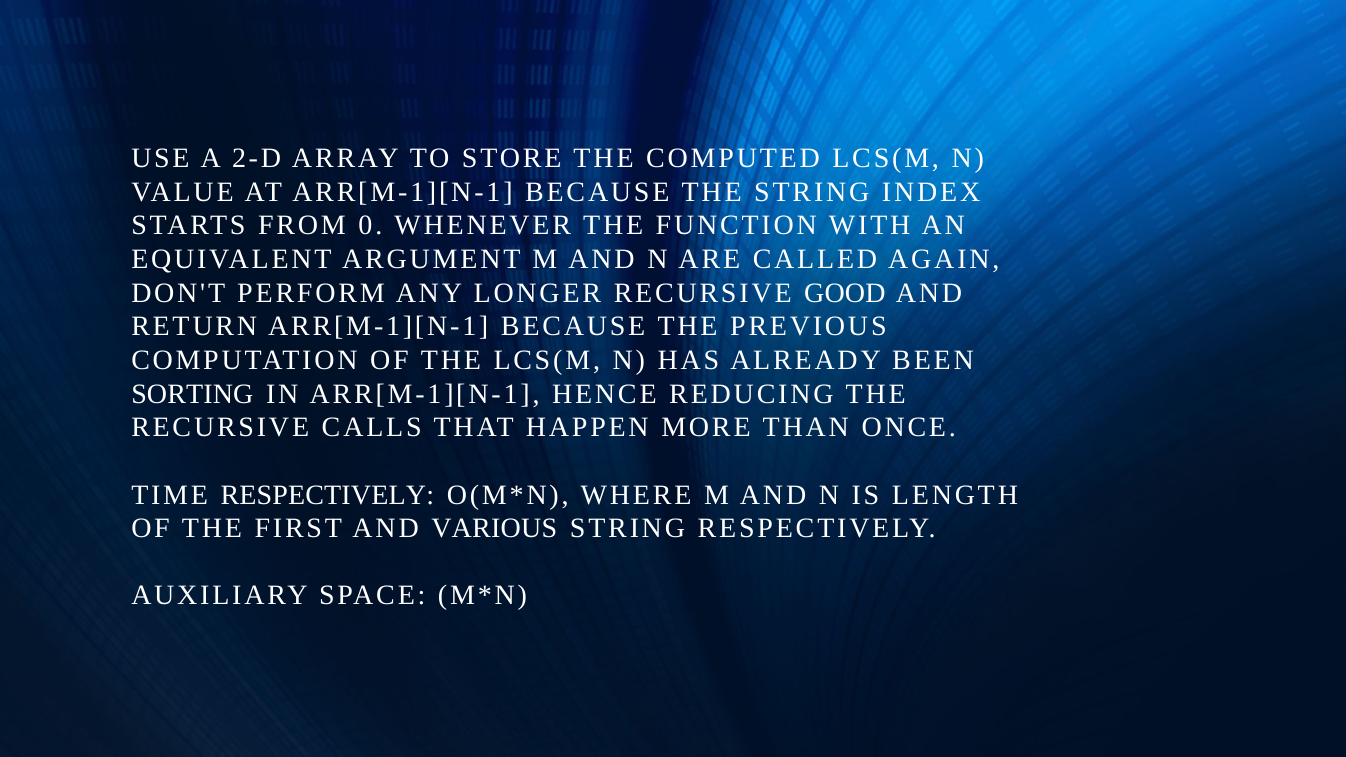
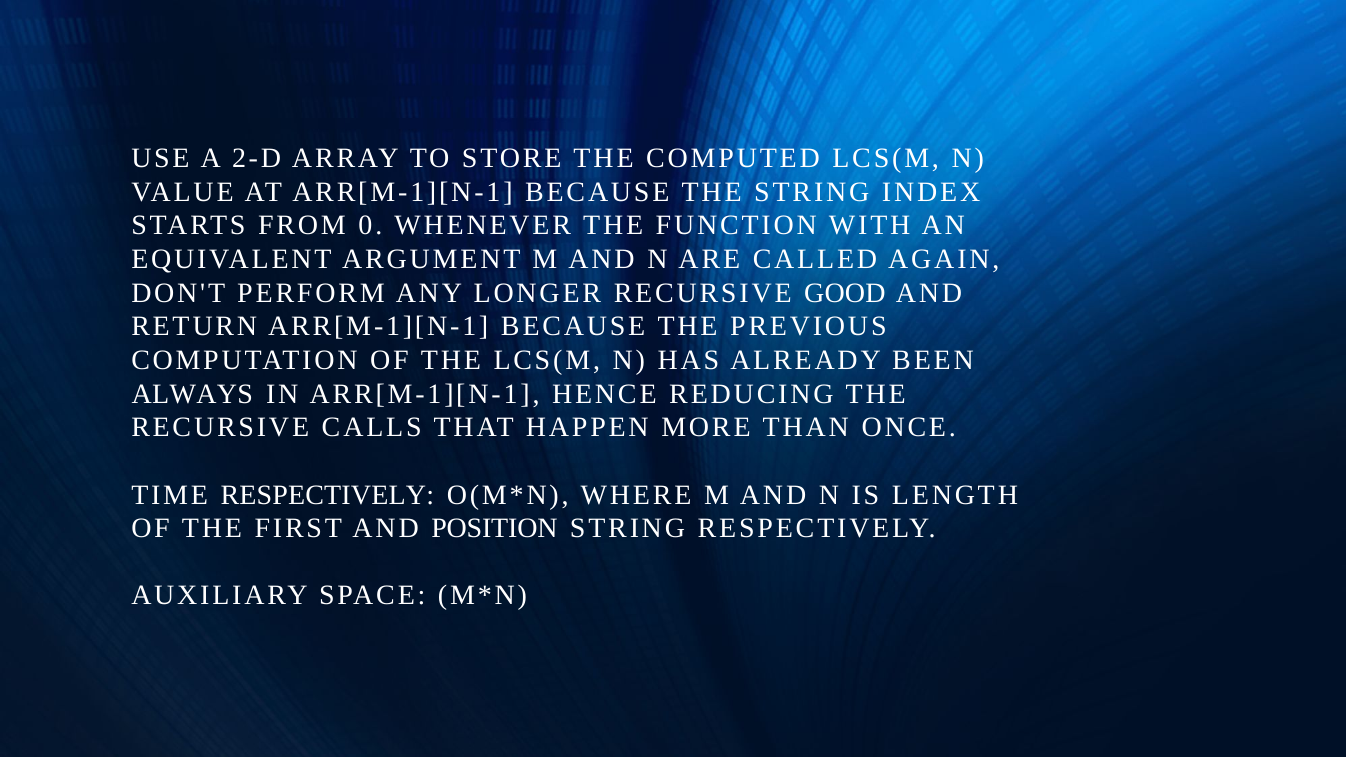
SORTING: SORTING -> ALWAYS
VARIOUS: VARIOUS -> POSITION
